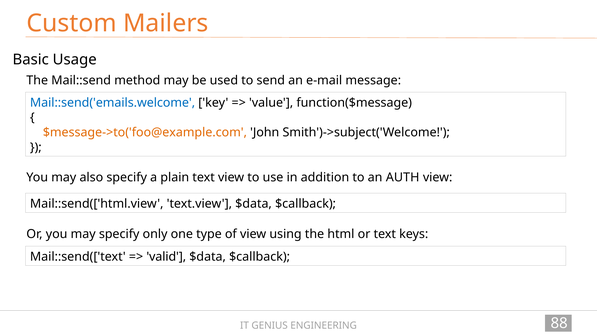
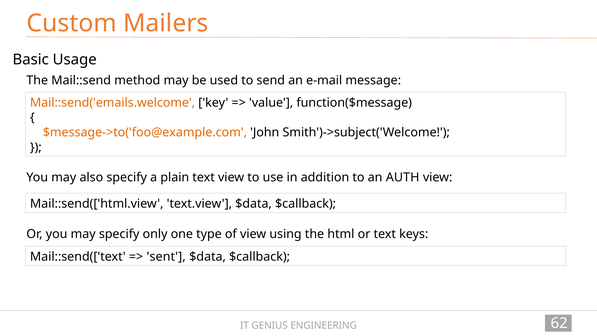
Mail::send('emails.welcome colour: blue -> orange
valid: valid -> sent
88: 88 -> 62
